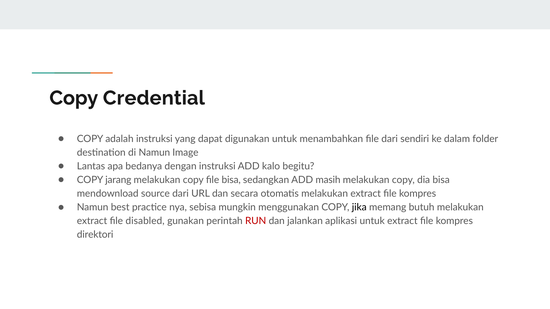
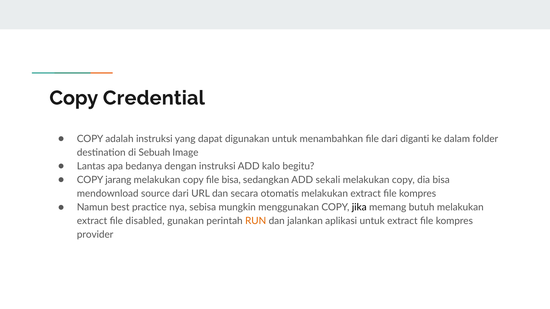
sendiri: sendiri -> diganti
di Namun: Namun -> Sebuah
masih: masih -> sekali
RUN colour: red -> orange
direktori: direktori -> provider
